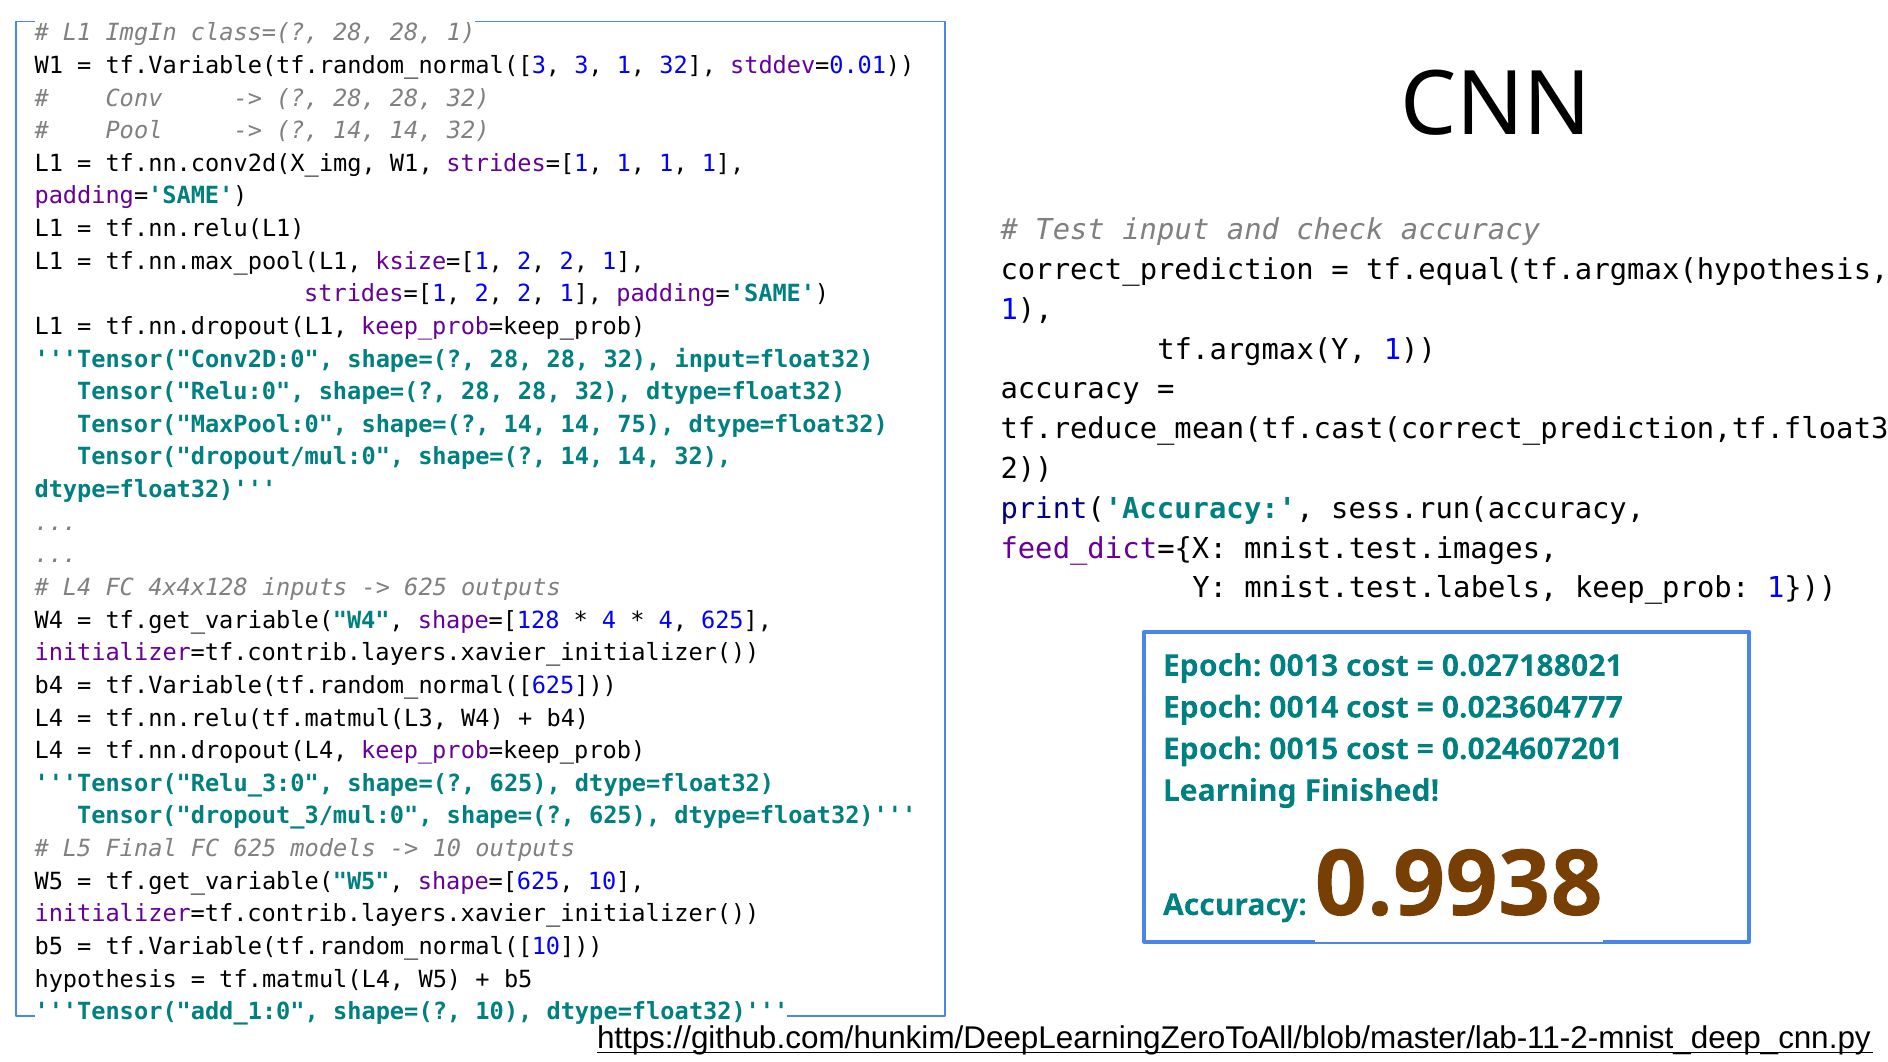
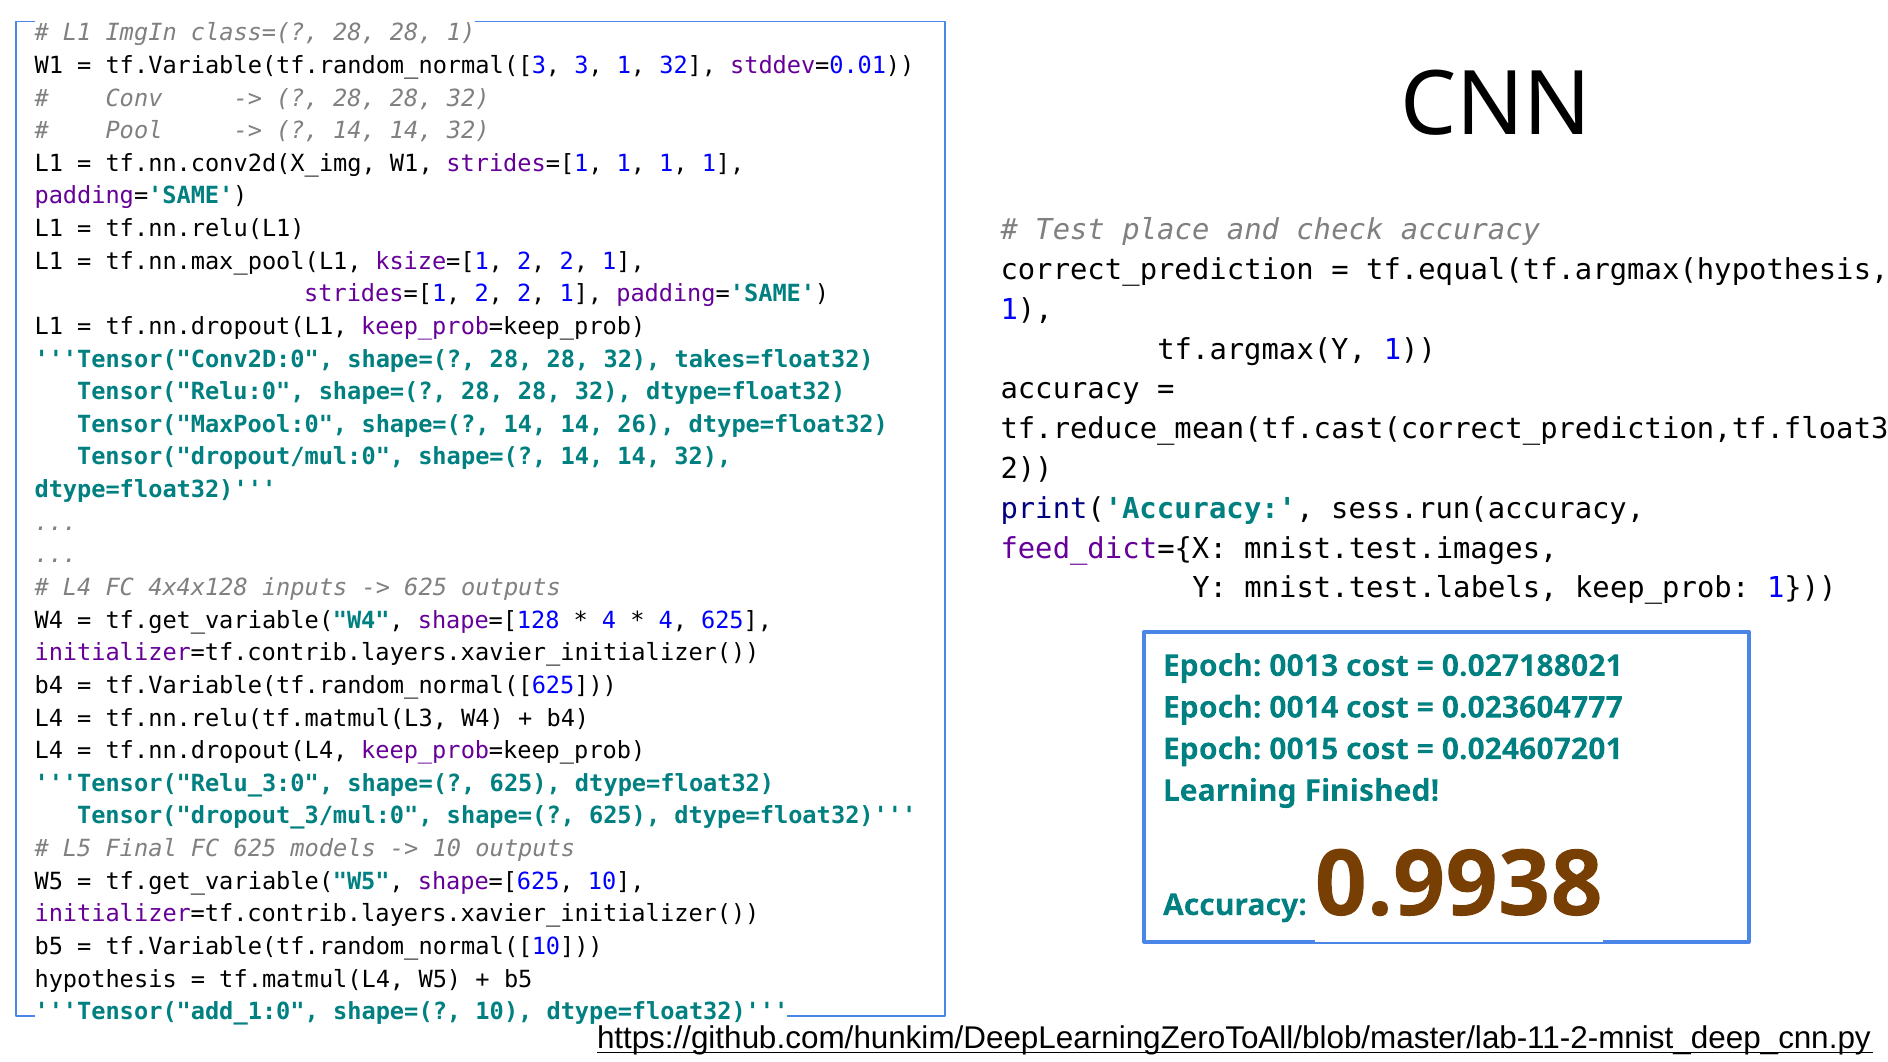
input: input -> place
input=float32: input=float32 -> takes=float32
75: 75 -> 26
